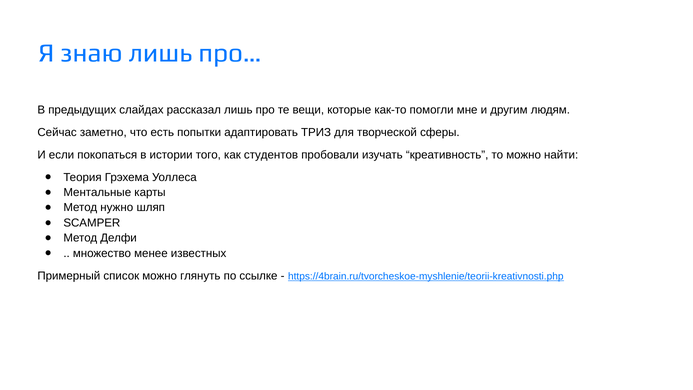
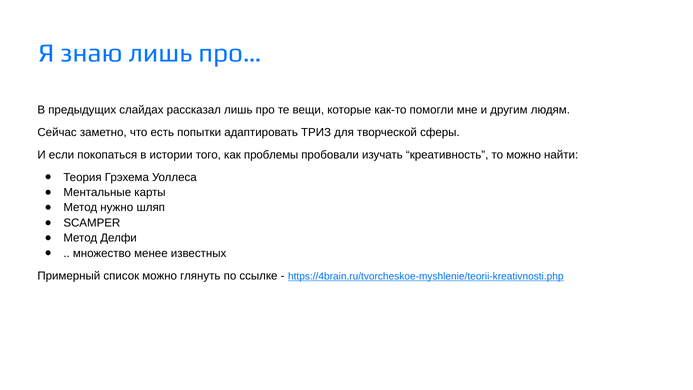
студентов: студентов -> проблемы
